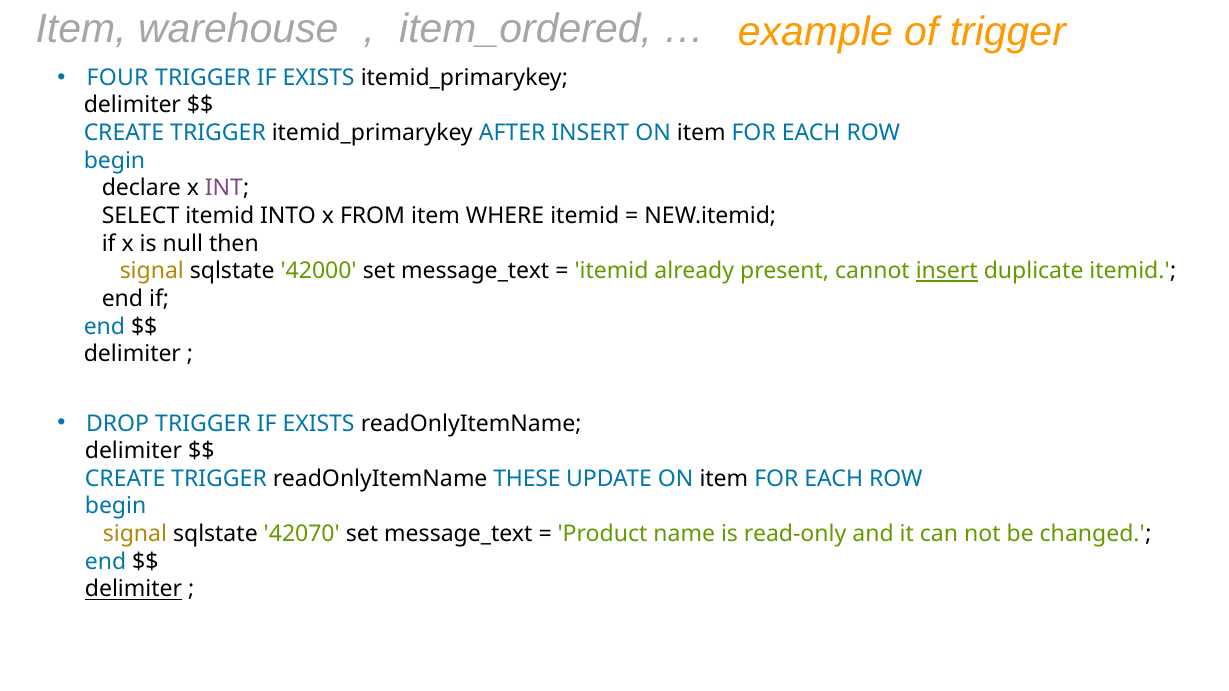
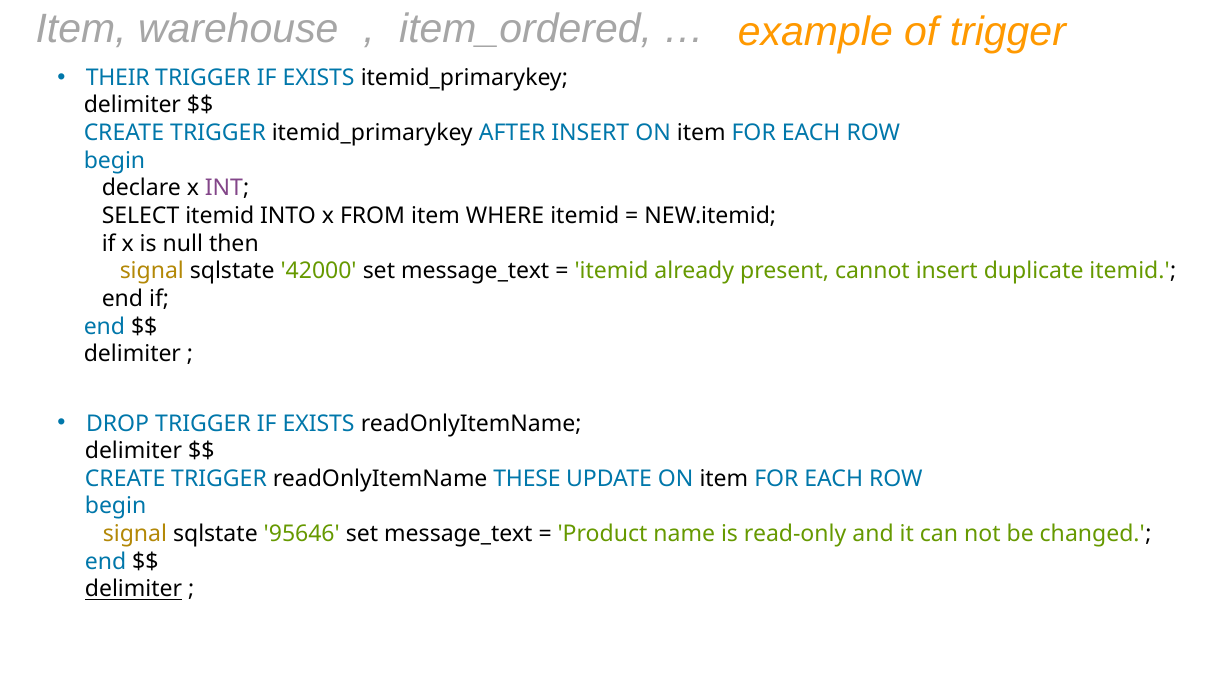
FOUR: FOUR -> THEIR
insert at (947, 271) underline: present -> none
42070: 42070 -> 95646
